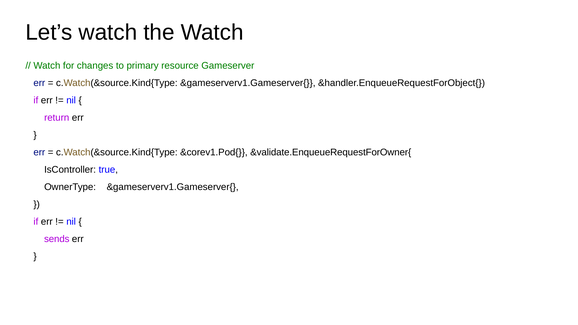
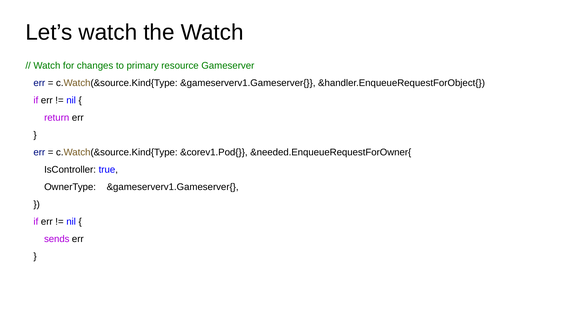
&validate.EnqueueRequestForOwner{: &validate.EnqueueRequestForOwner{ -> &needed.EnqueueRequestForOwner{
